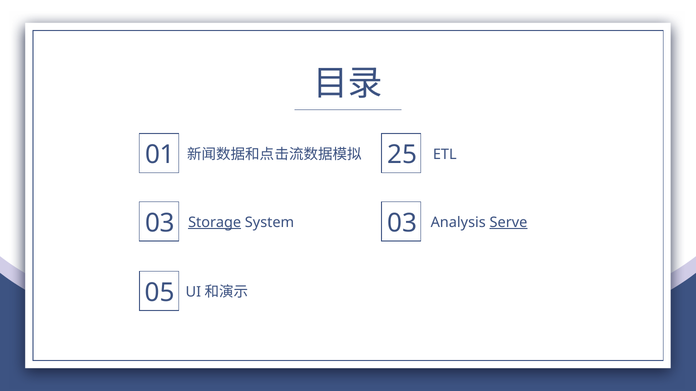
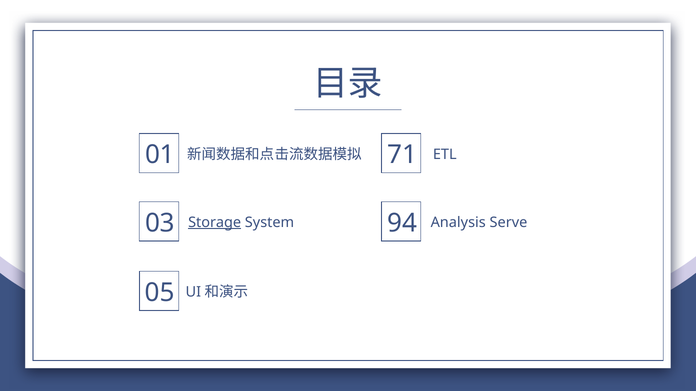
25: 25 -> 71
System 03: 03 -> 94
Serve underline: present -> none
